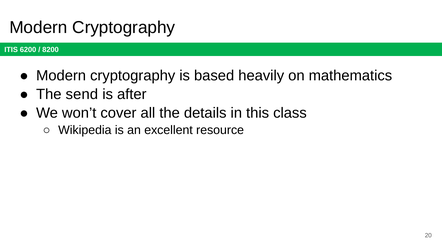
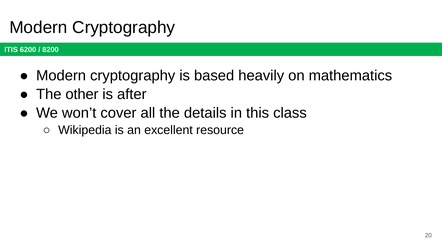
send: send -> other
